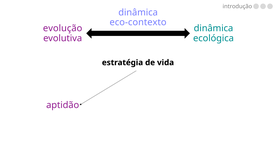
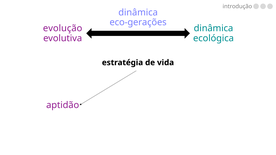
eco-contexto: eco-contexto -> eco-gerações
